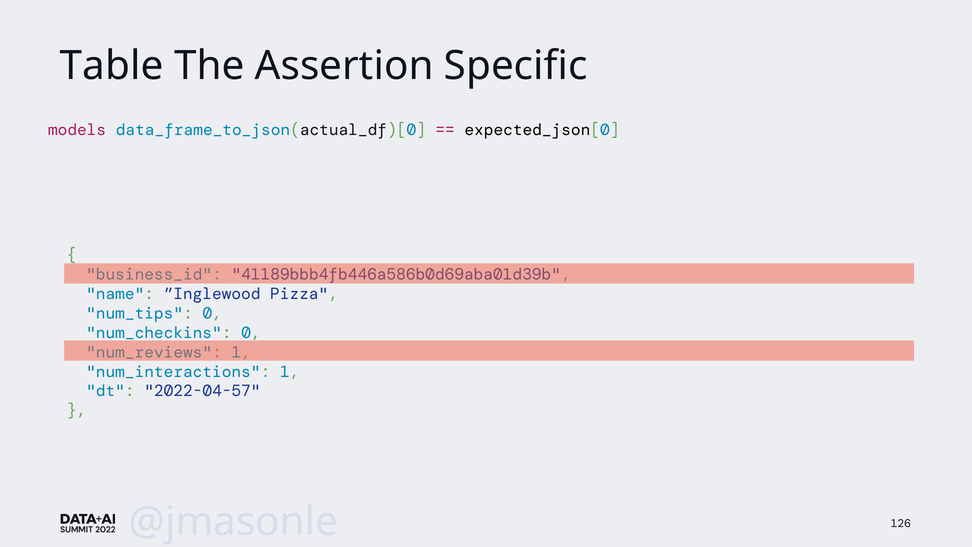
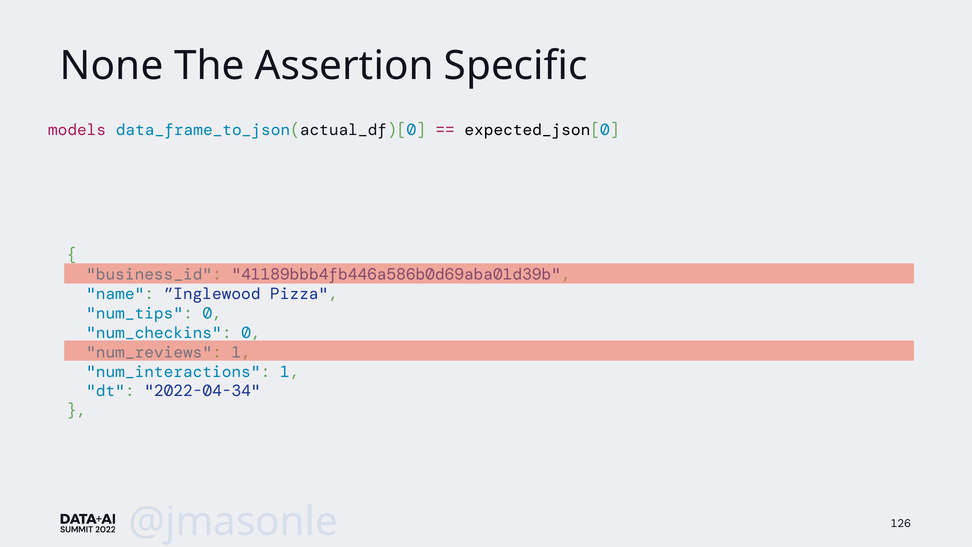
Table: Table -> None
2022-04-57: 2022-04-57 -> 2022-04-34
